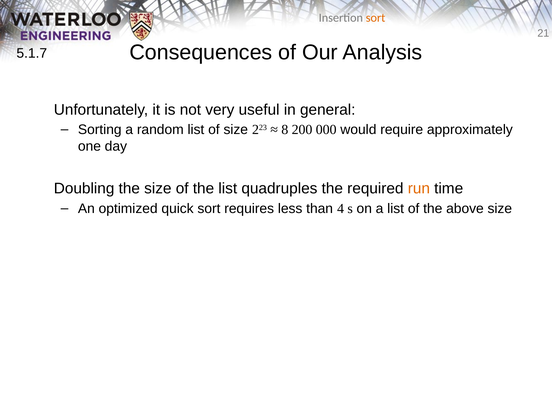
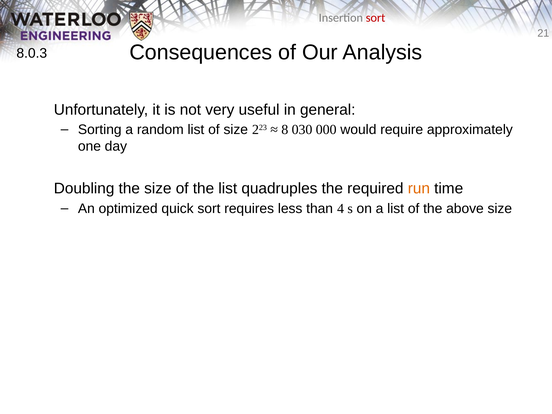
sort at (376, 18) colour: orange -> red
5.1.7: 5.1.7 -> 8.0.3
200: 200 -> 030
